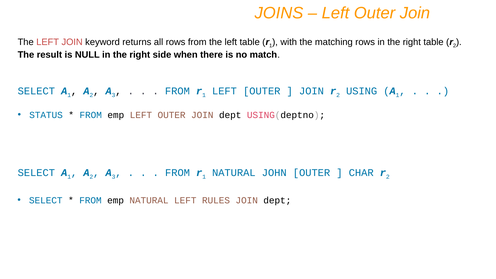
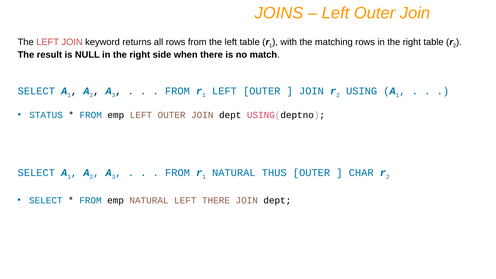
JOHN: JOHN -> THUS
LEFT RULES: RULES -> THERE
